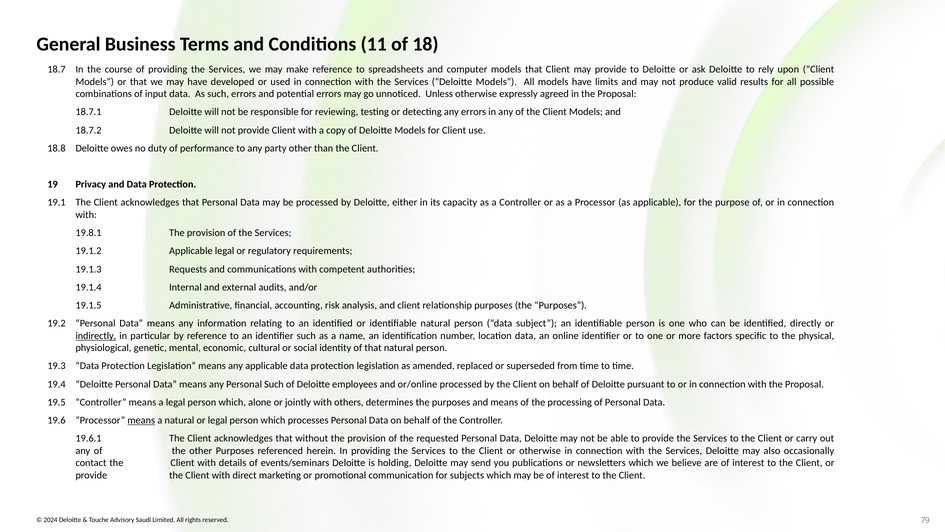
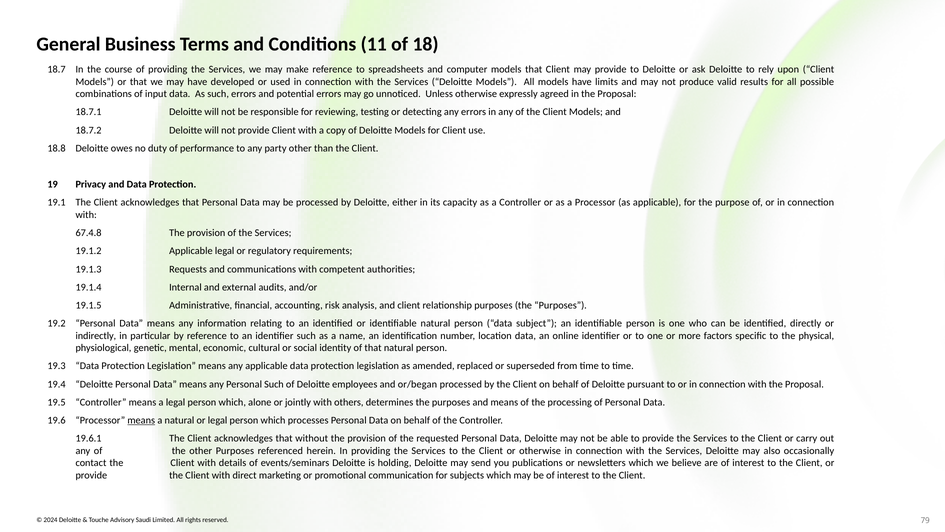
19.8.1: 19.8.1 -> 67.4.8
indirectly underline: present -> none
or/online: or/online -> or/began
